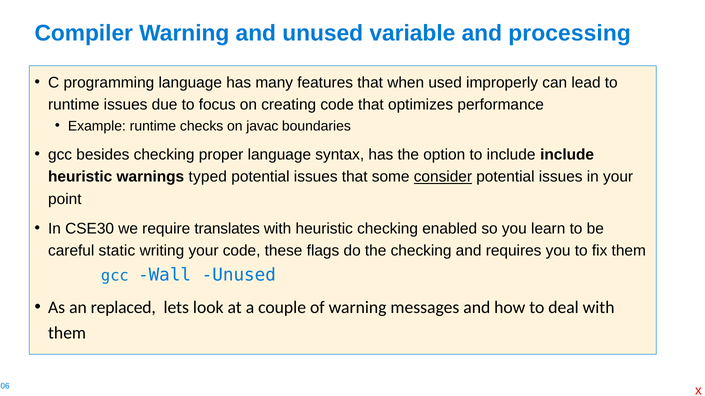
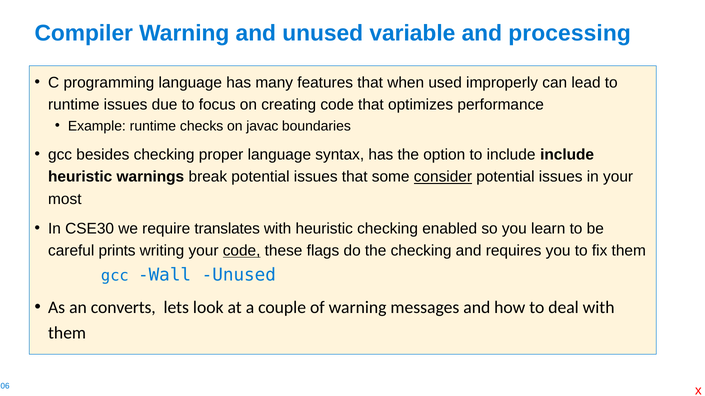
typed: typed -> break
point: point -> most
static: static -> prints
code at (242, 251) underline: none -> present
replaced: replaced -> converts
